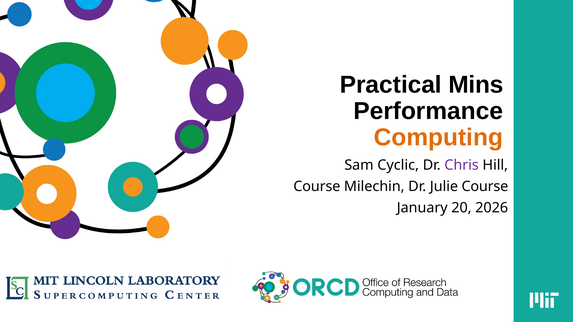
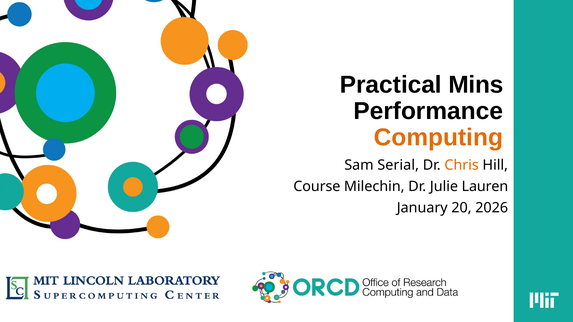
Cyclic: Cyclic -> Serial
Chris colour: purple -> orange
Julie Course: Course -> Lauren
